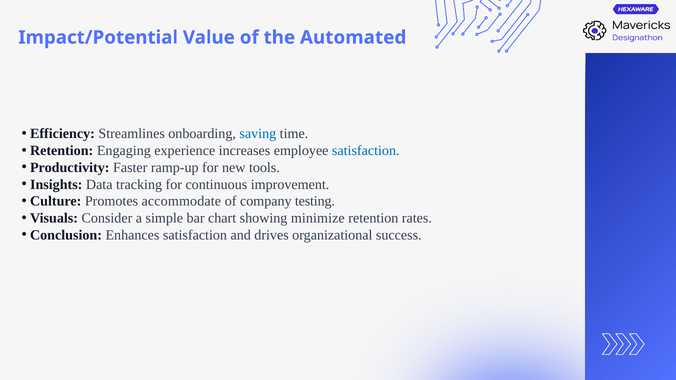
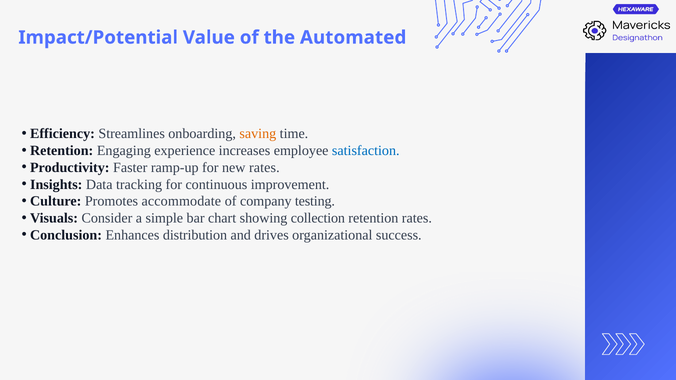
saving colour: blue -> orange
new tools: tools -> rates
minimize: minimize -> collection
Enhances satisfaction: satisfaction -> distribution
